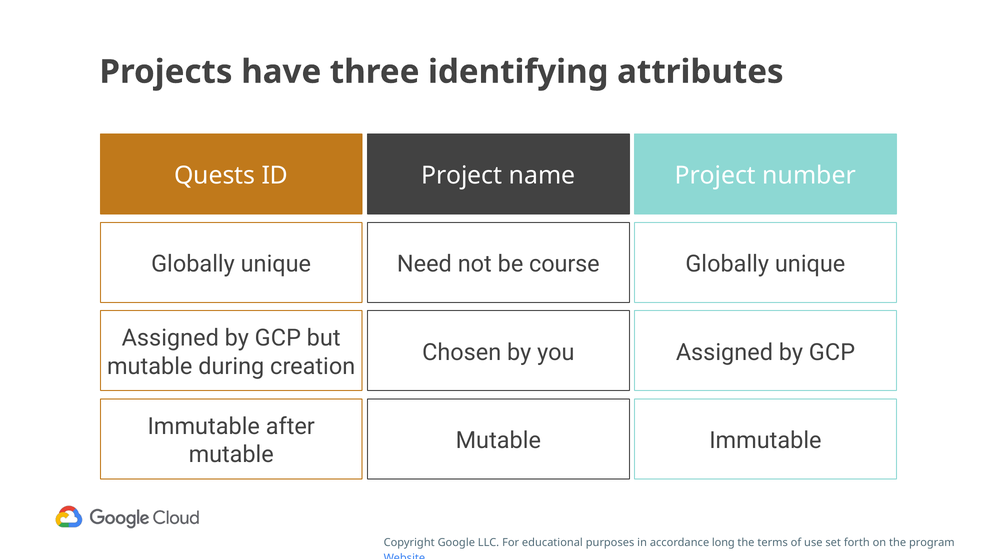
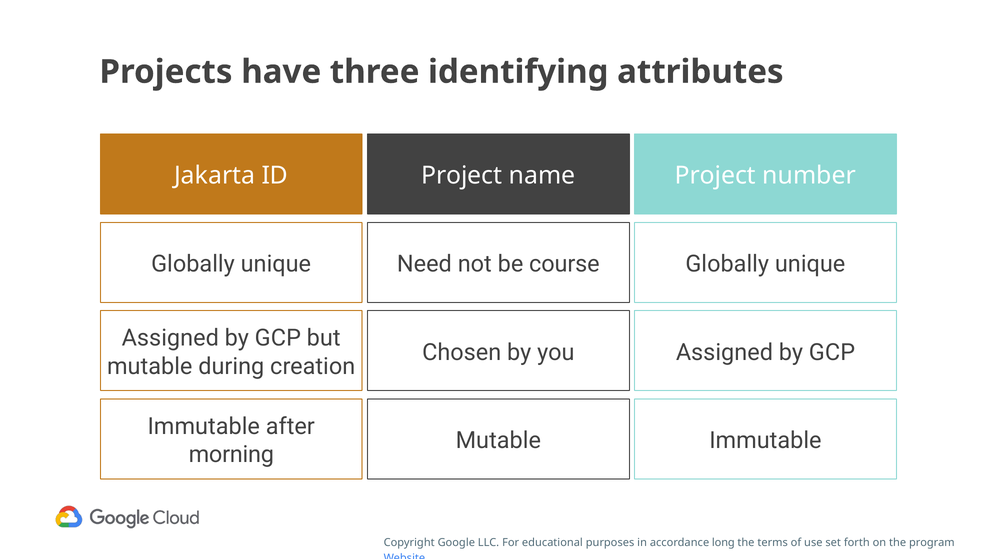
Quests: Quests -> Jakarta
mutable at (231, 455): mutable -> morning
